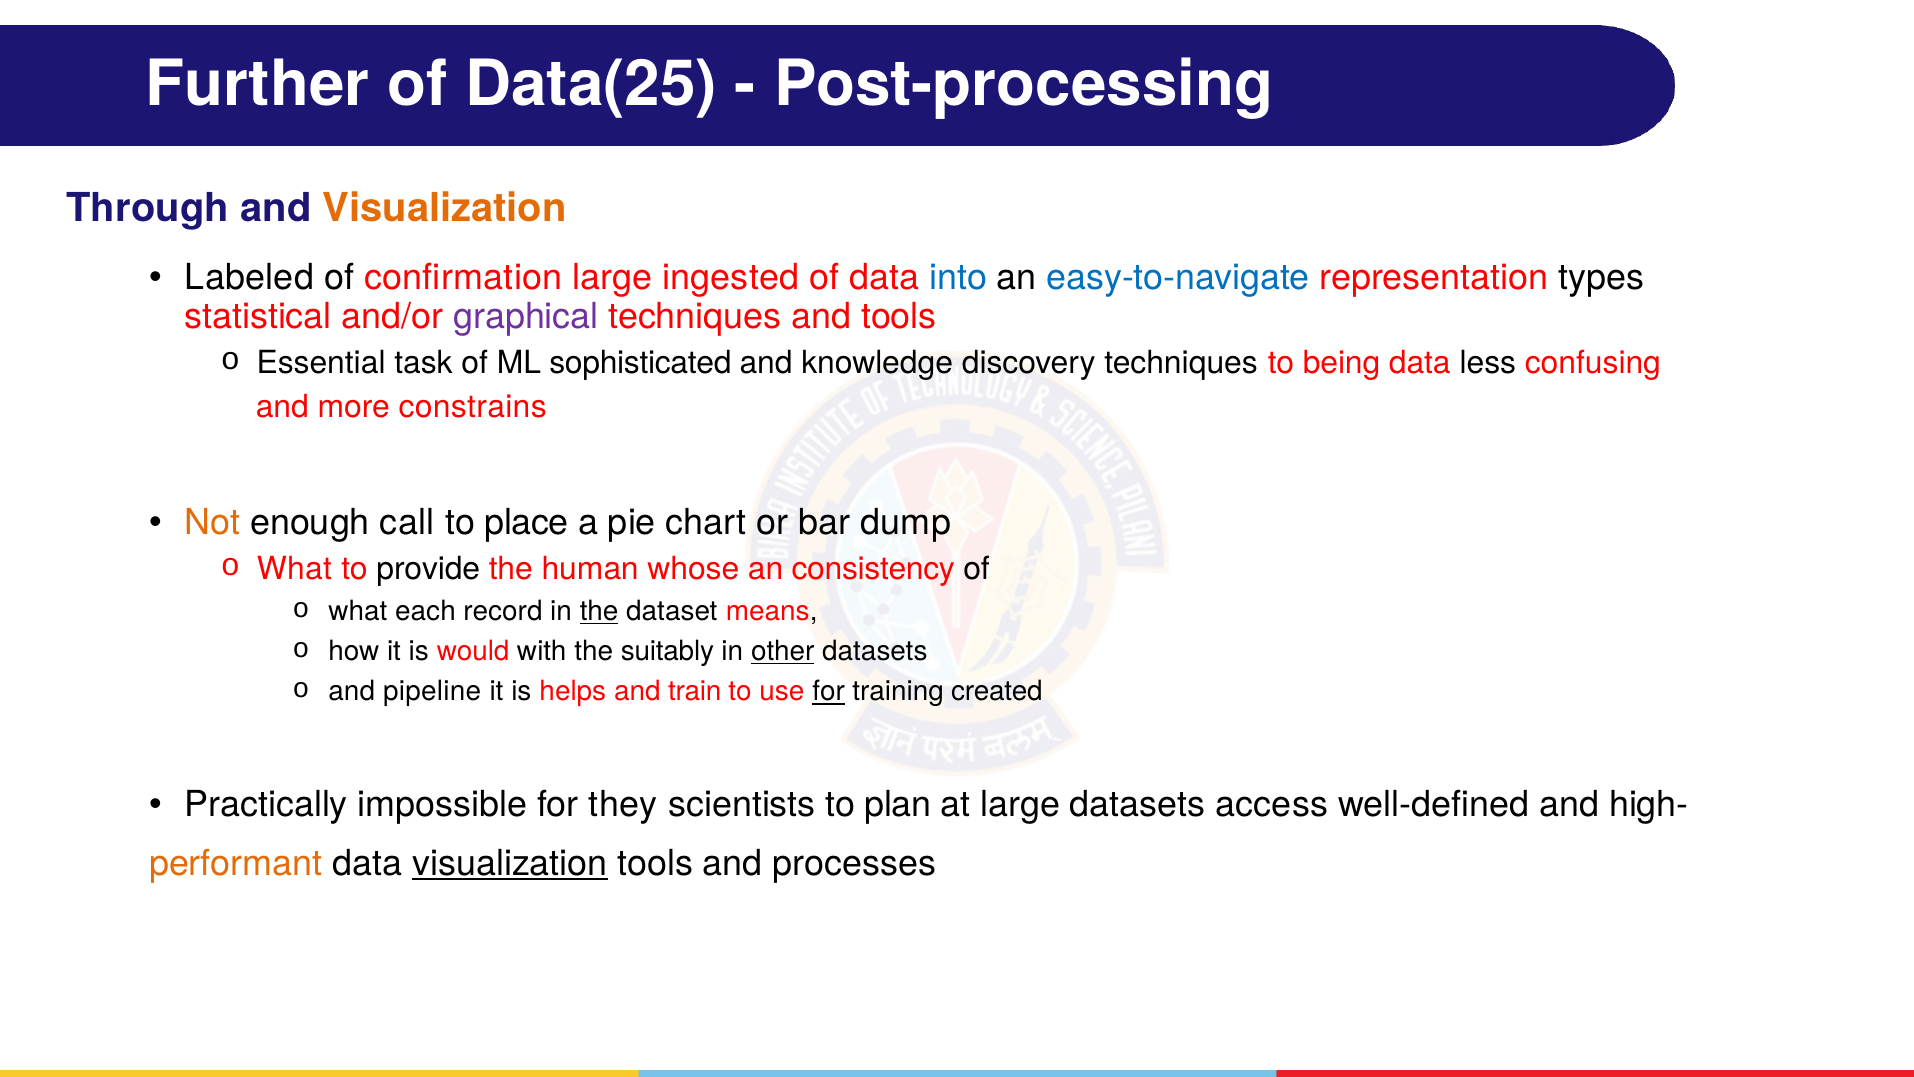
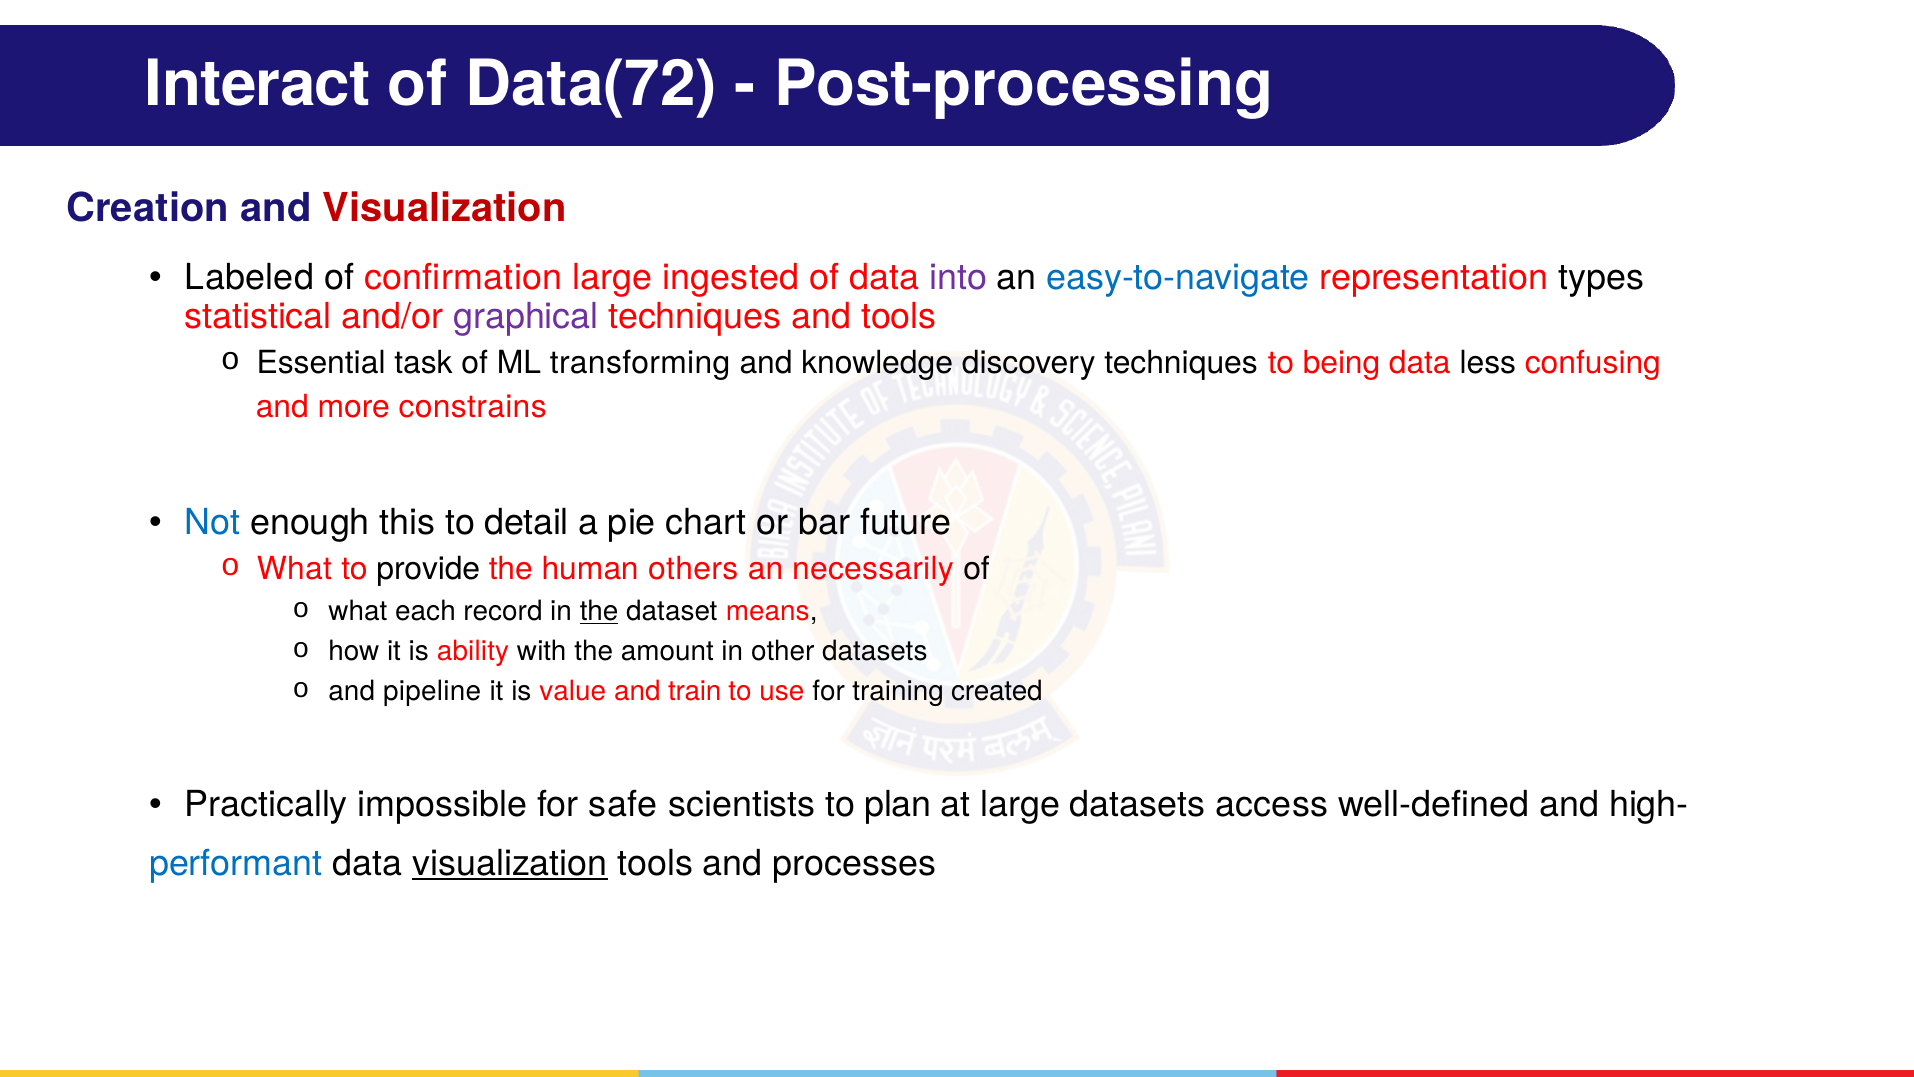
Further: Further -> Interact
Data(25: Data(25 -> Data(72
Through: Through -> Creation
Visualization at (445, 208) colour: orange -> red
into colour: blue -> purple
sophisticated: sophisticated -> transforming
Not colour: orange -> blue
call: call -> this
place: place -> detail
dump: dump -> future
whose: whose -> others
consistency: consistency -> necessarily
would: would -> ability
suitably: suitably -> amount
other underline: present -> none
helps: helps -> value
for at (829, 692) underline: present -> none
they: they -> safe
performant colour: orange -> blue
